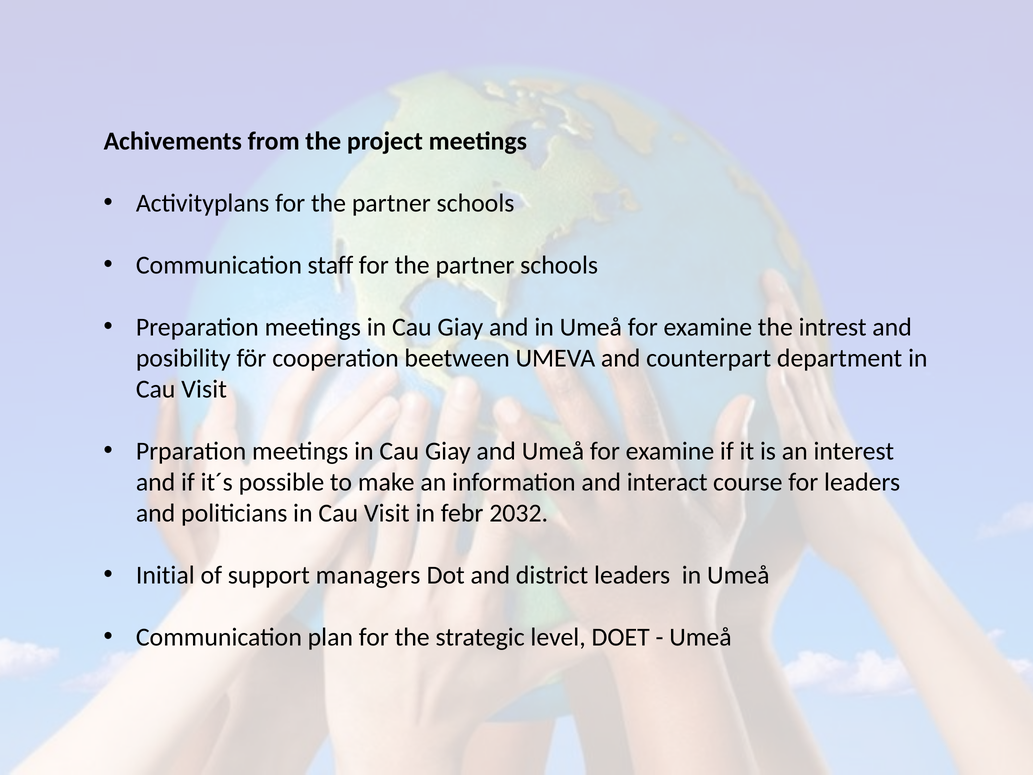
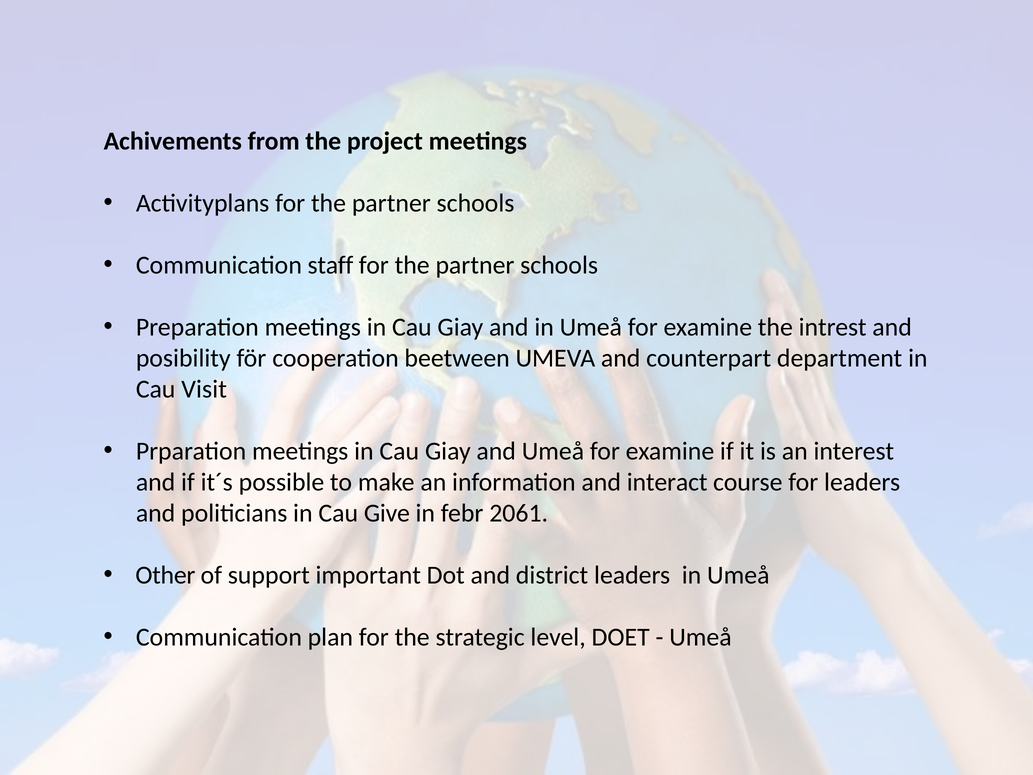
politicians in Cau Visit: Visit -> Give
2032: 2032 -> 2061
Initial: Initial -> Other
managers: managers -> important
